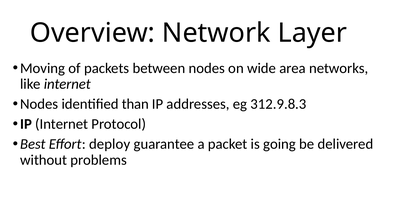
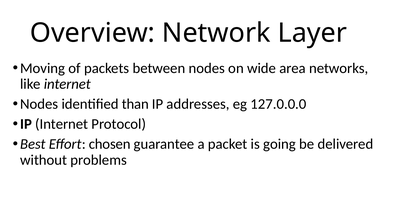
312.9.8.3: 312.9.8.3 -> 127.0.0.0
deploy: deploy -> chosen
